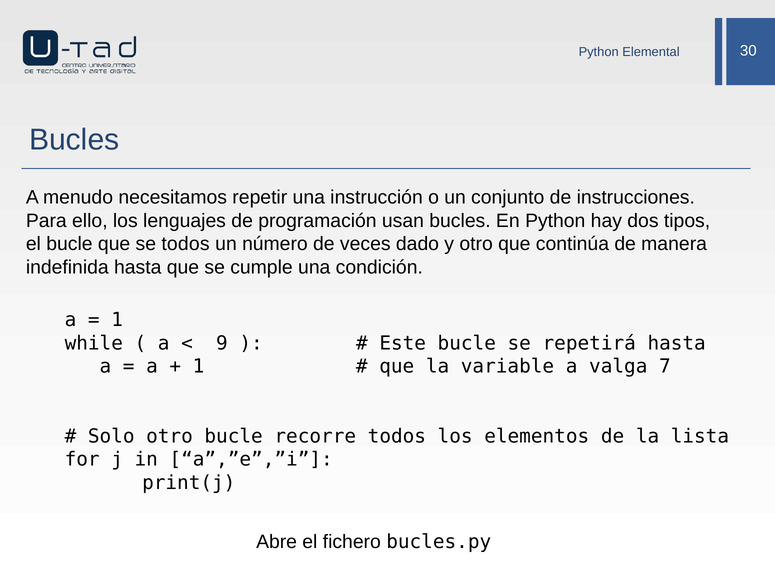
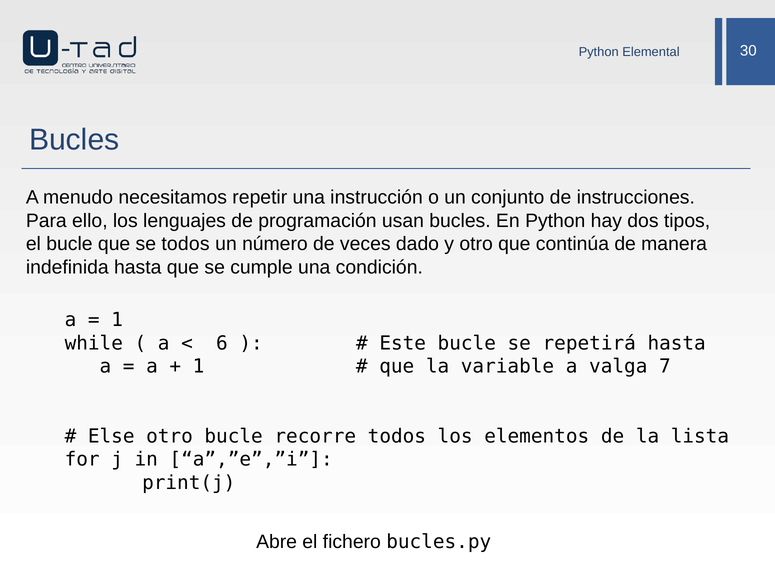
9: 9 -> 6
Solo: Solo -> Else
